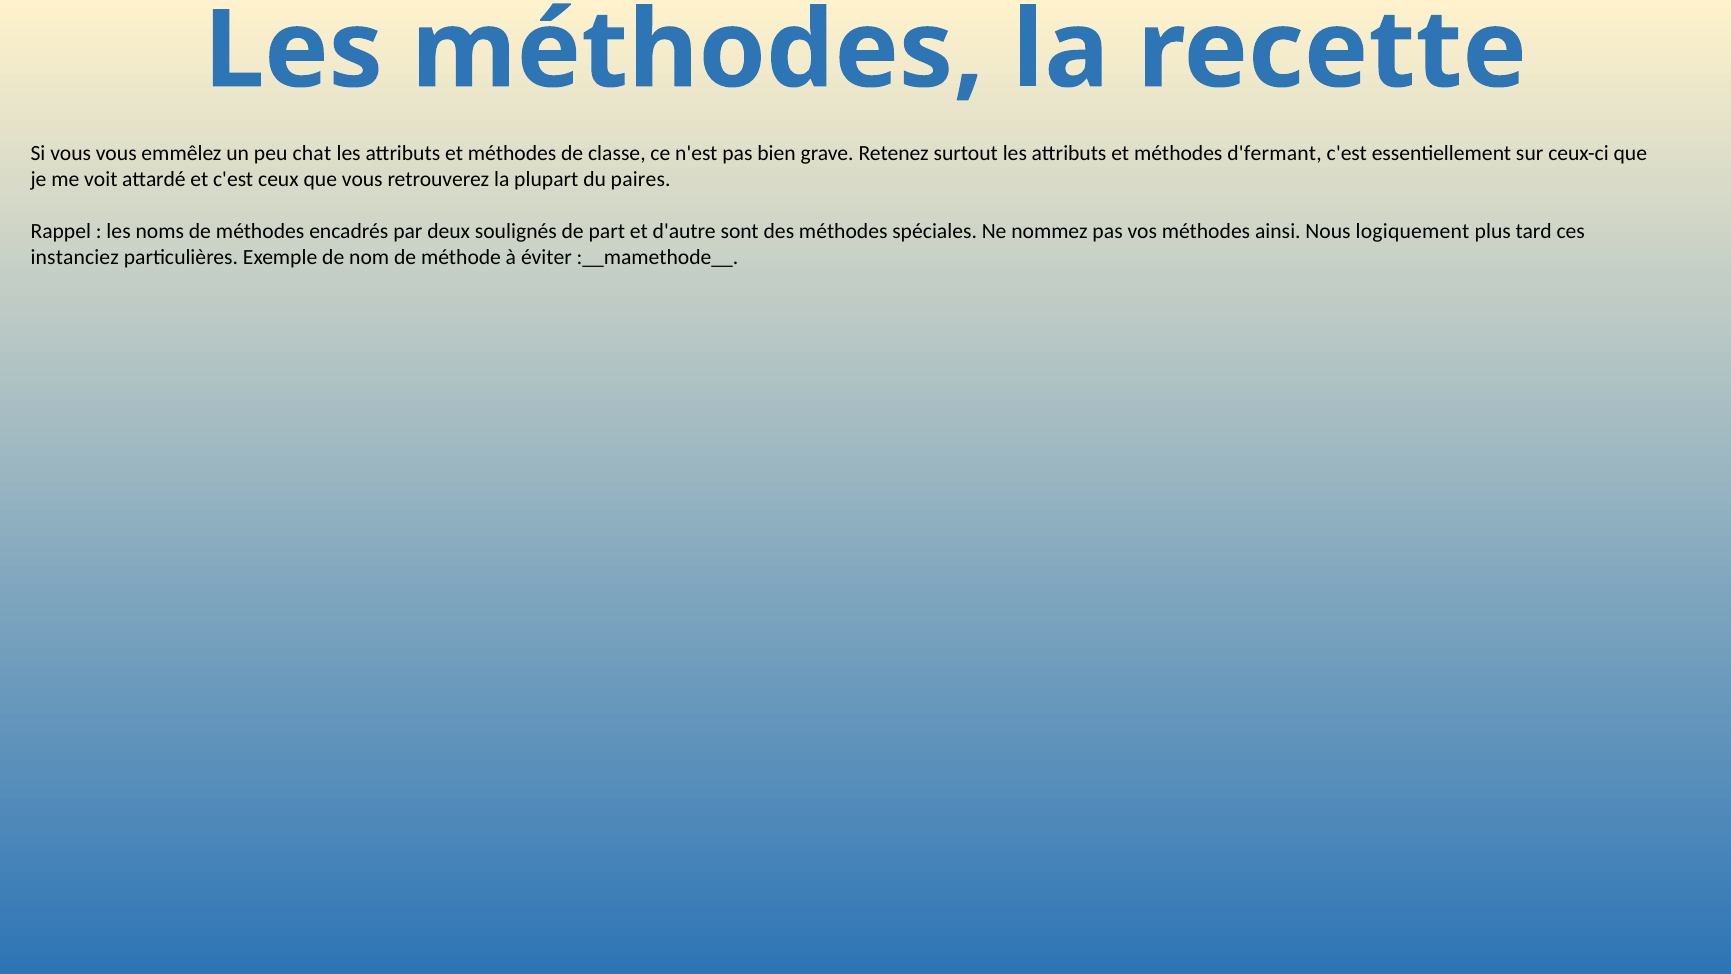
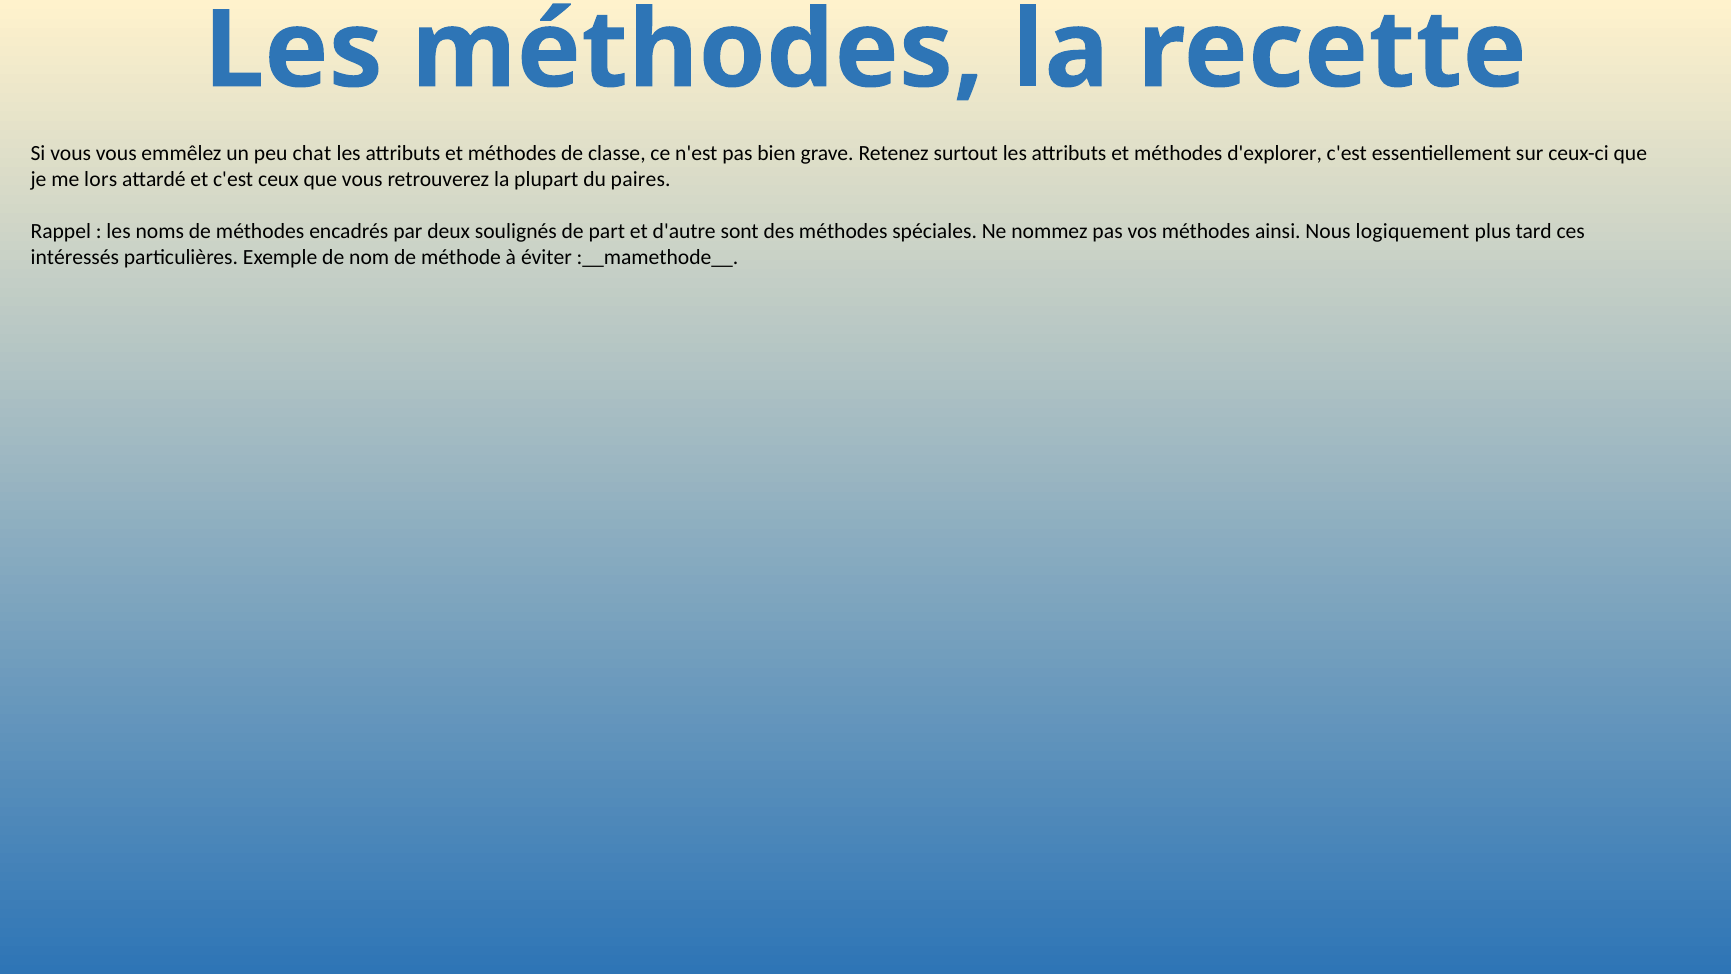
d'fermant: d'fermant -> d'explorer
voit: voit -> lors
instanciez: instanciez -> intéressés
